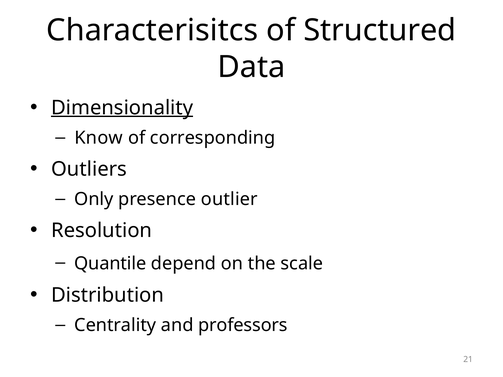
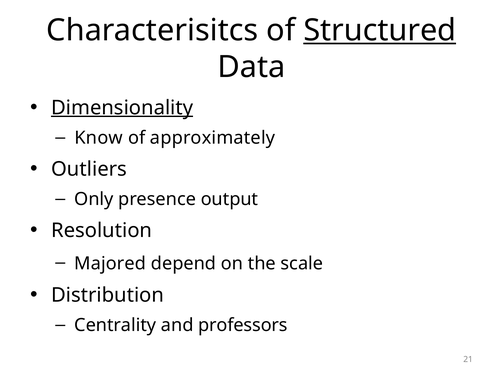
Structured underline: none -> present
corresponding: corresponding -> approximately
outlier: outlier -> output
Quantile: Quantile -> Majored
